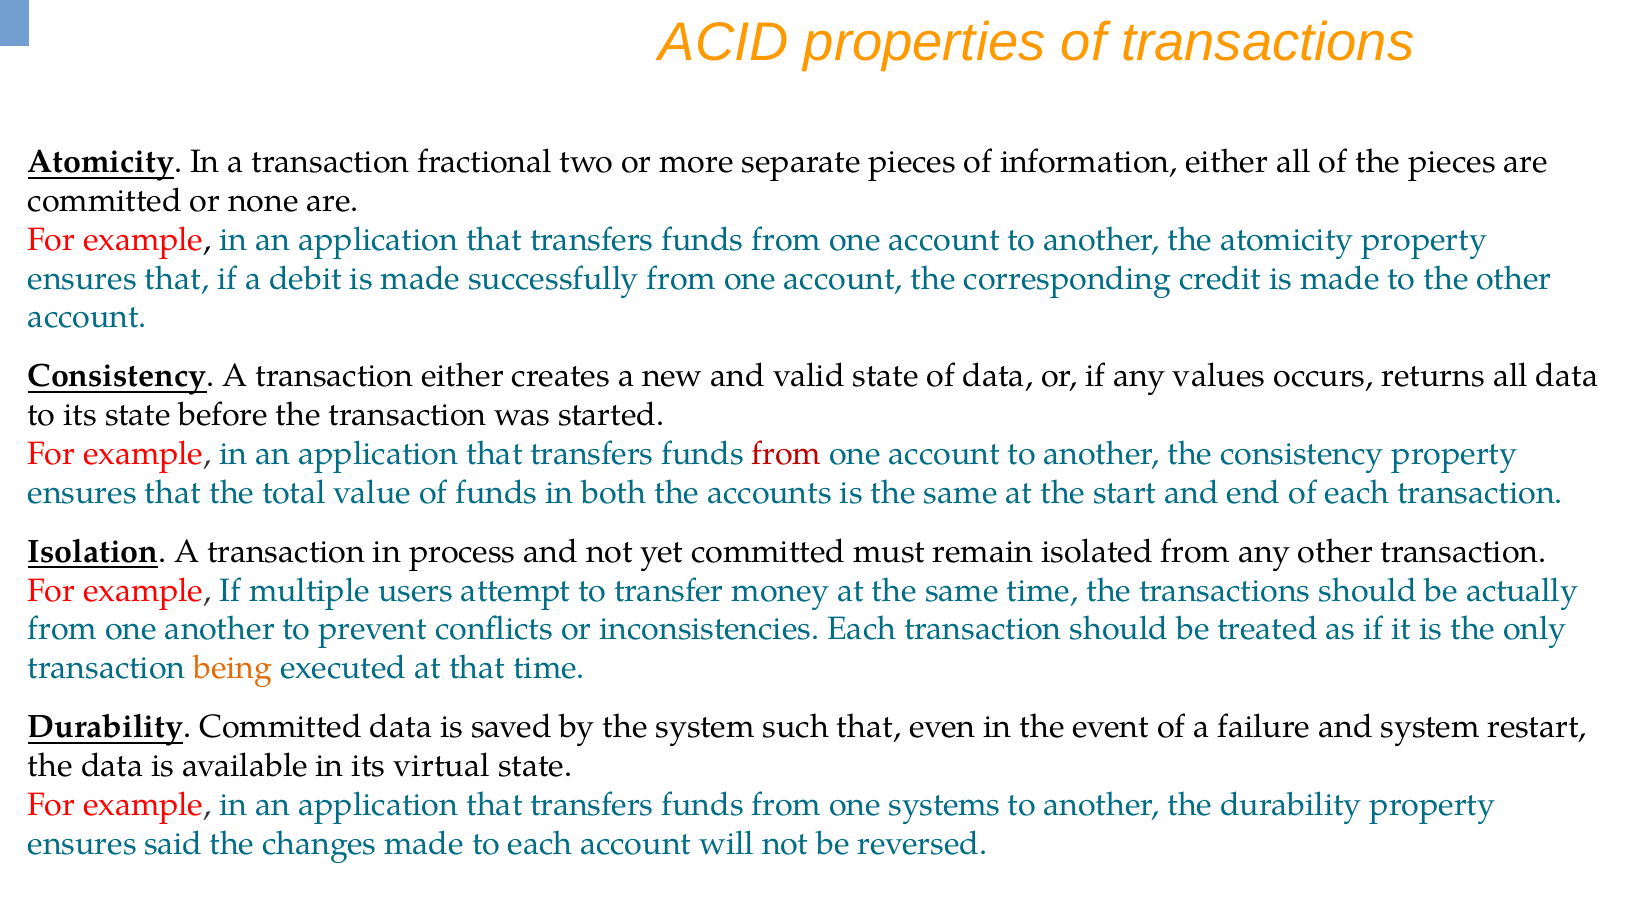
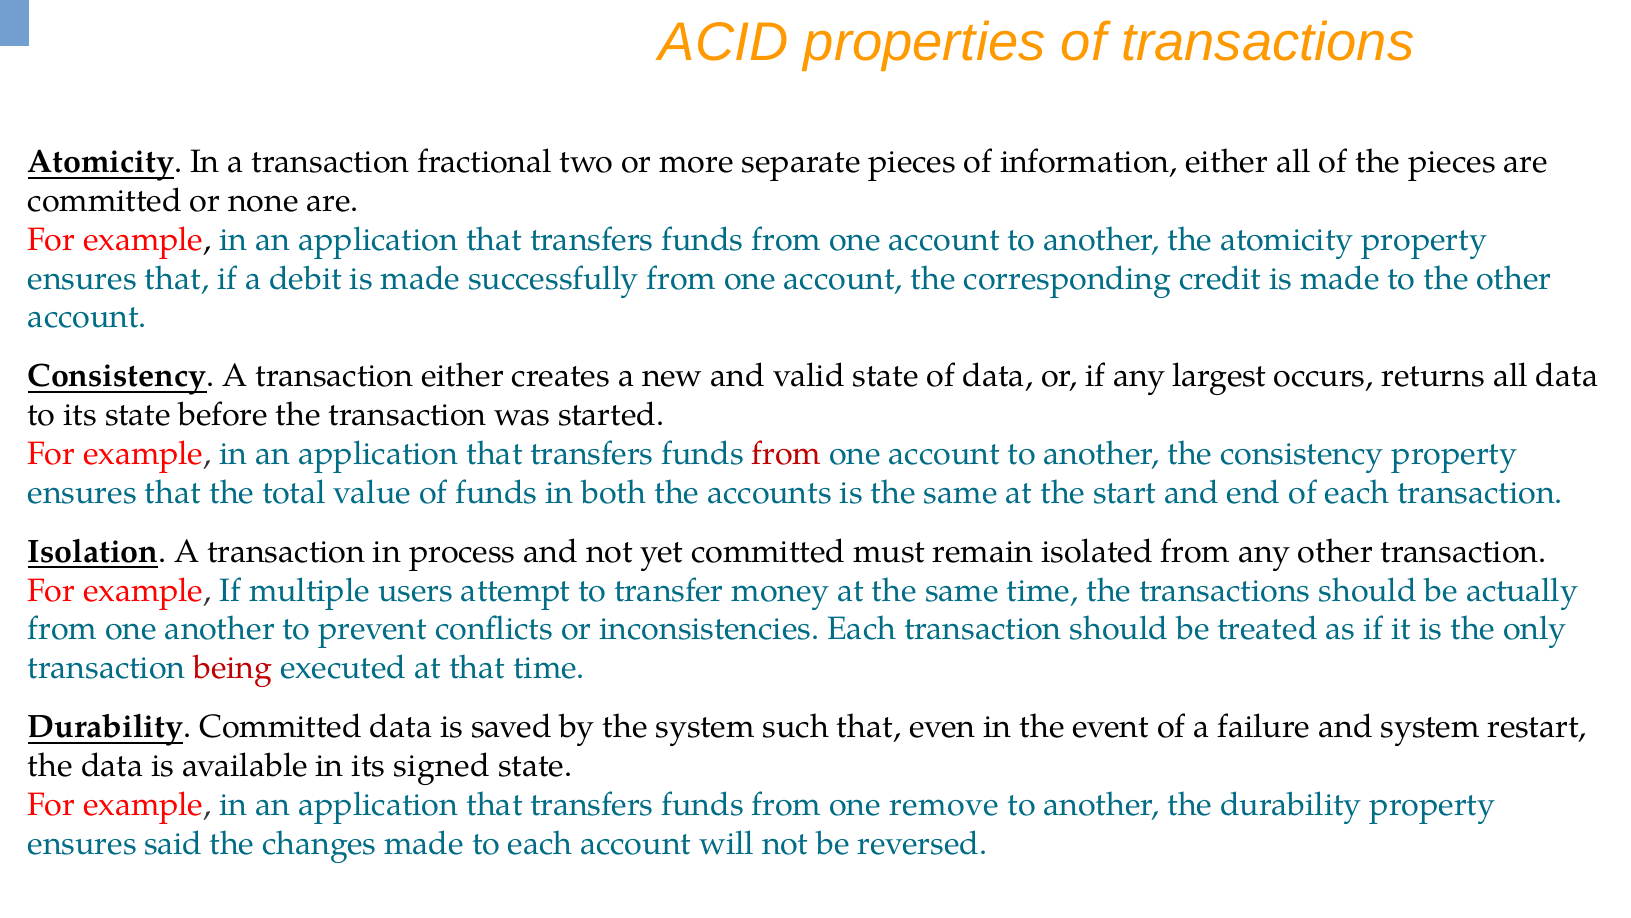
values: values -> largest
being colour: orange -> red
virtual: virtual -> signed
systems: systems -> remove
